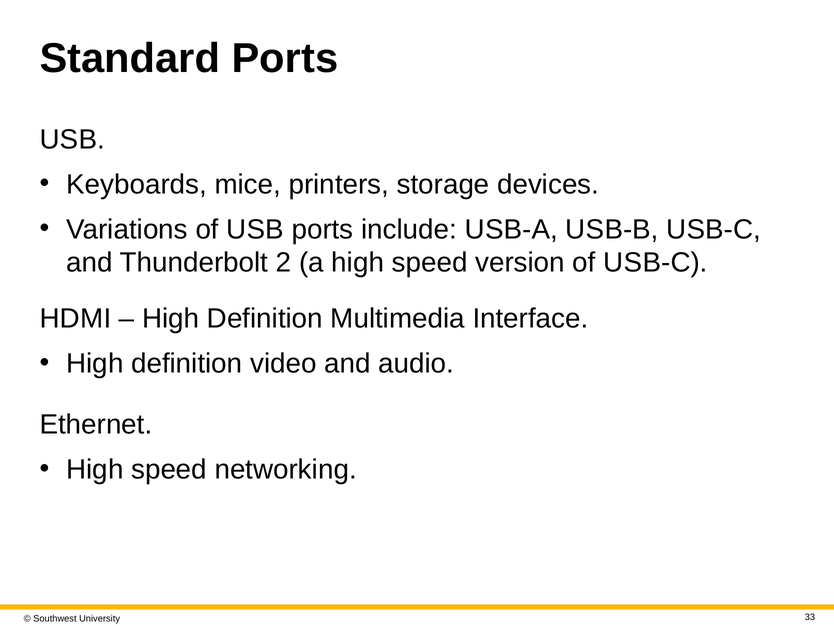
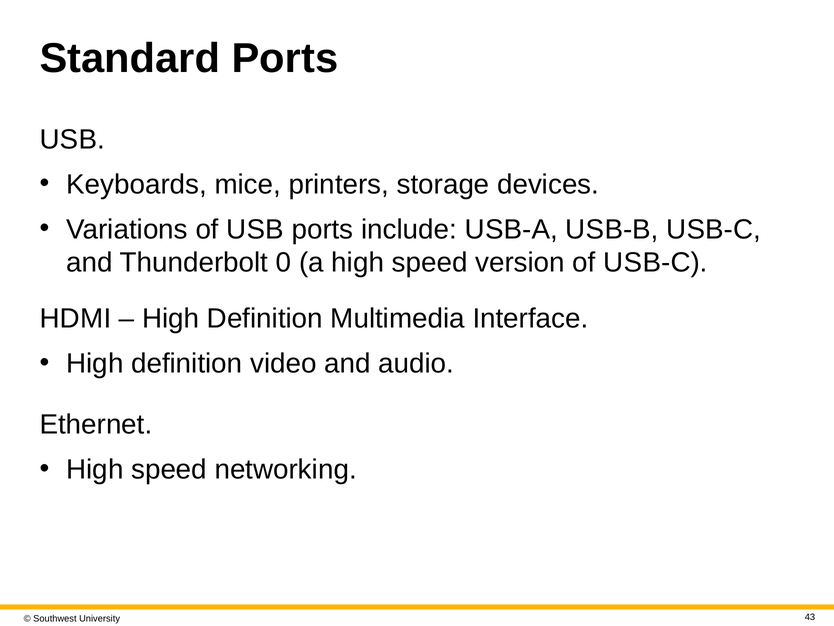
2: 2 -> 0
33: 33 -> 43
